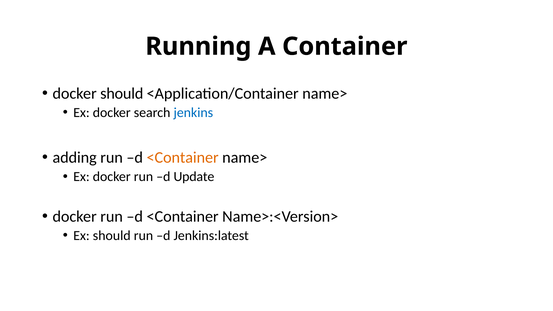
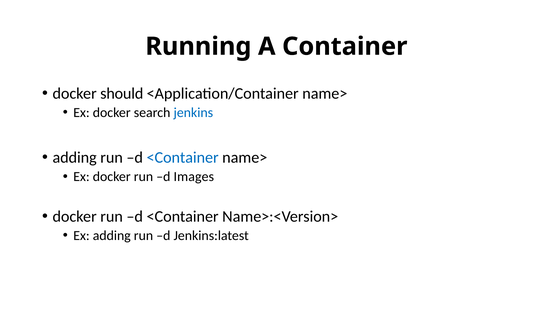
<Container at (183, 158) colour: orange -> blue
Update: Update -> Images
Ex should: should -> adding
